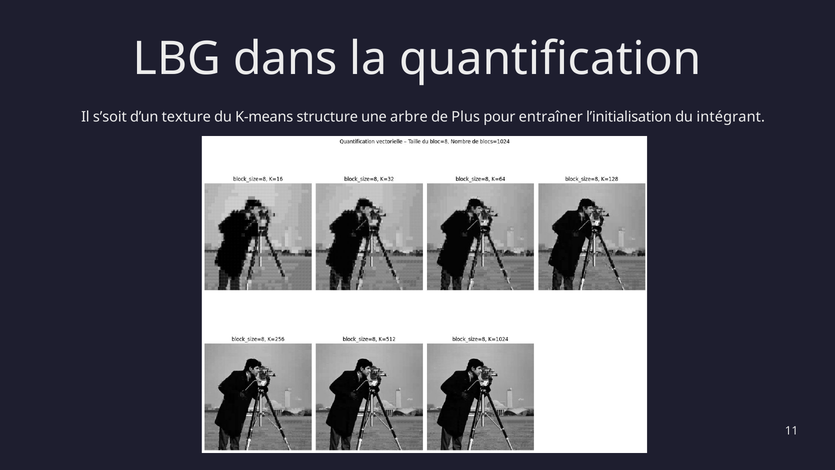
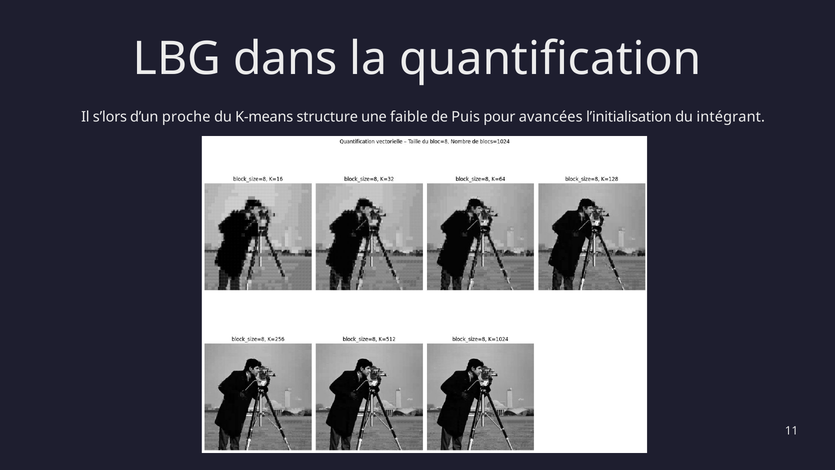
s’soit: s’soit -> s’lors
texture: texture -> proche
arbre: arbre -> faible
Plus: Plus -> Puis
entraîner: entraîner -> avancées
